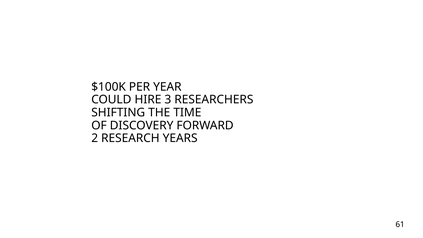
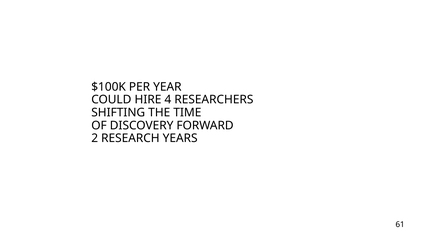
3: 3 -> 4
